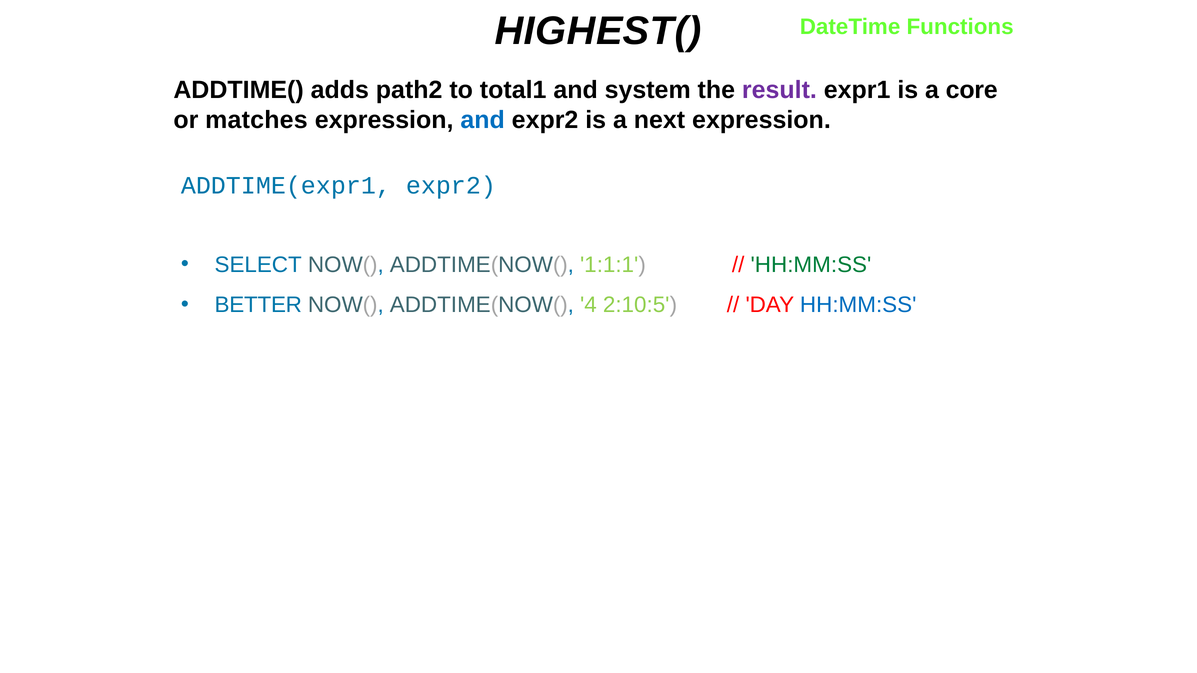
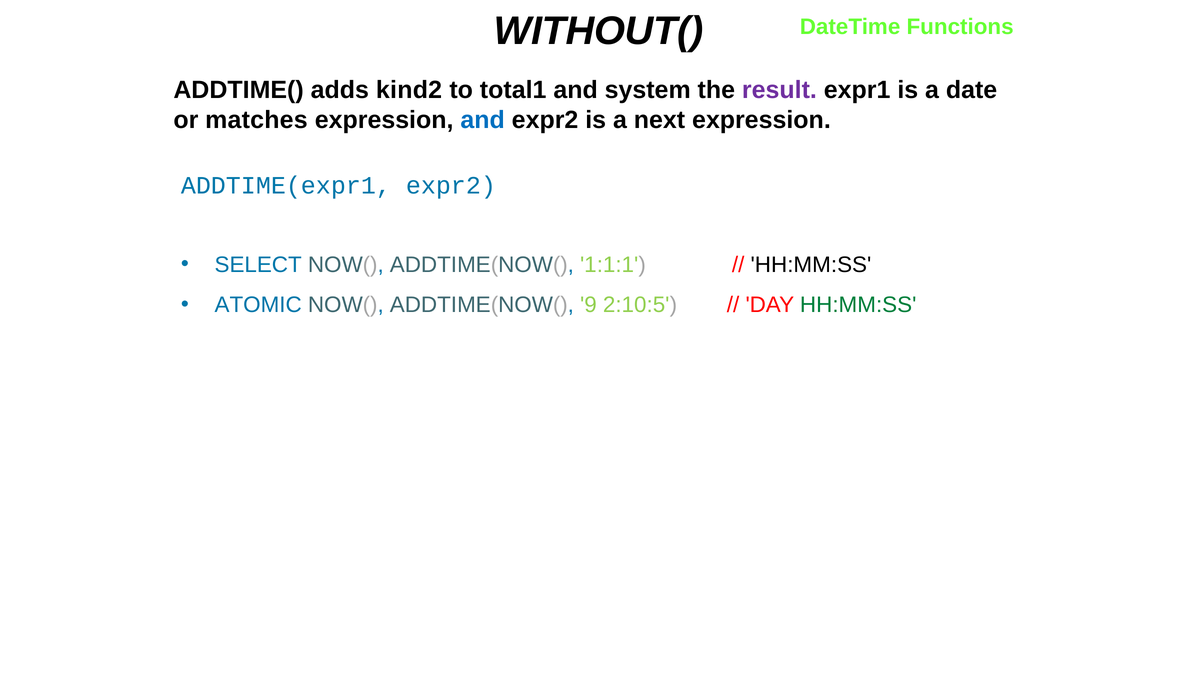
HIGHEST(: HIGHEST( -> WITHOUT(
path2: path2 -> kind2
core: core -> date
HH:MM:SS at (811, 265) colour: green -> black
BETTER: BETTER -> ATOMIC
4: 4 -> 9
HH:MM:SS at (858, 305) colour: blue -> green
